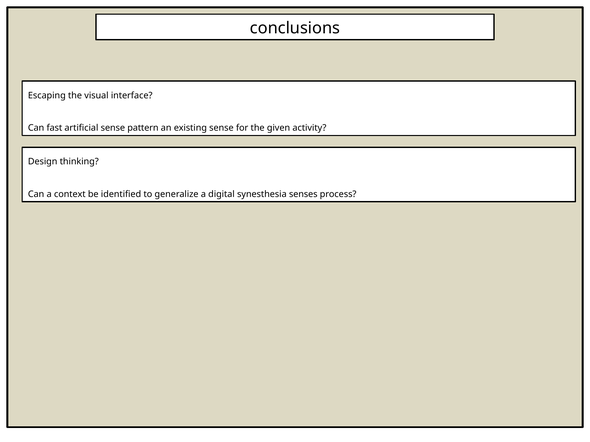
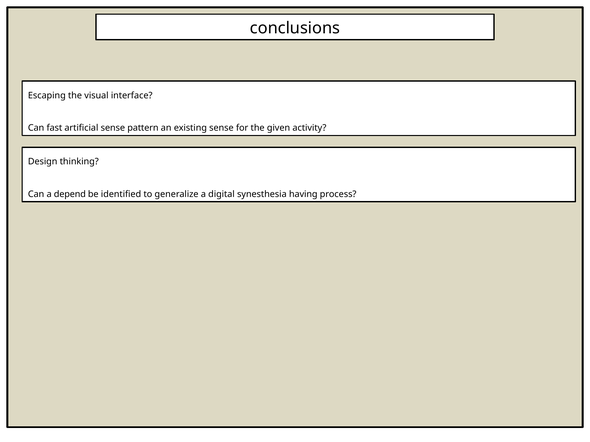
context: context -> depend
senses: senses -> having
